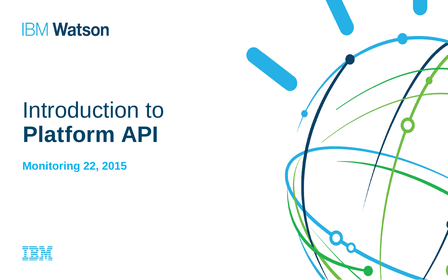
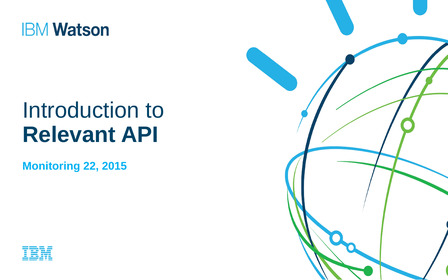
Platform: Platform -> Relevant
